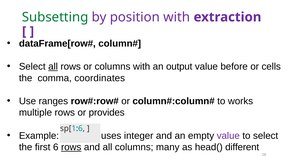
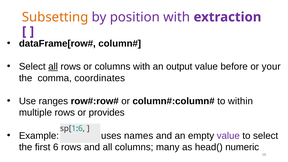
Subsetting colour: green -> orange
cells: cells -> your
works: works -> within
integer: integer -> names
rows at (71, 147) underline: present -> none
different: different -> numeric
